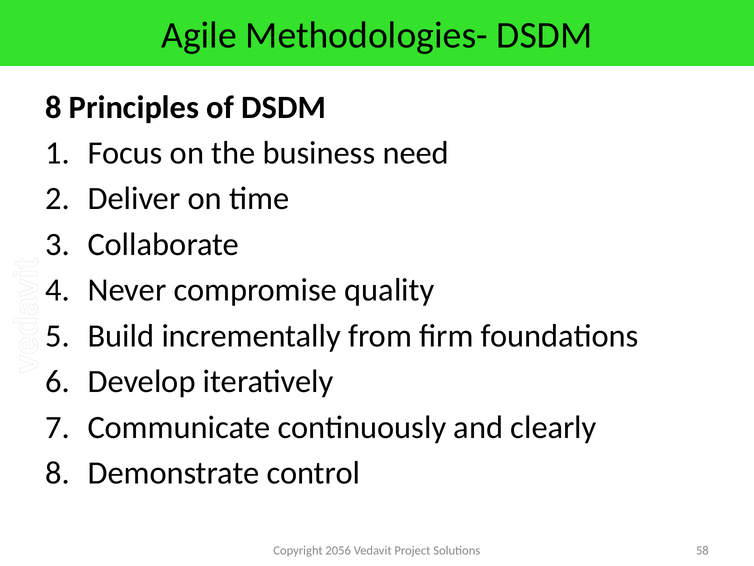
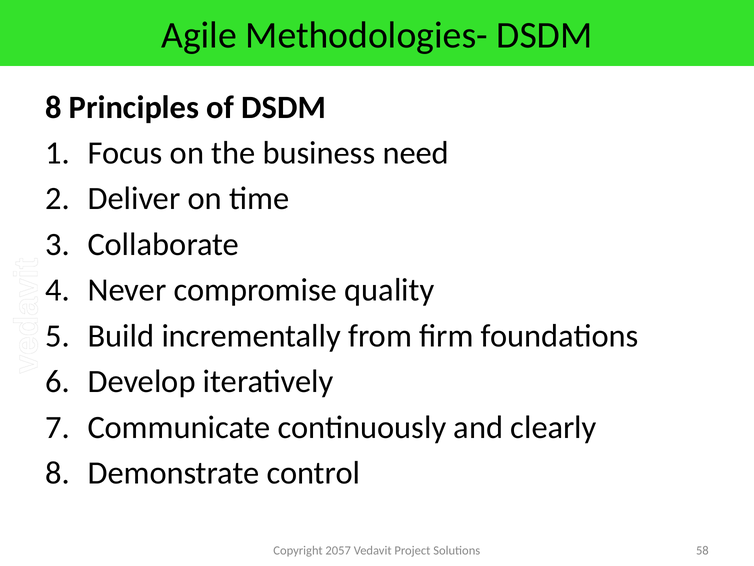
2056: 2056 -> 2057
